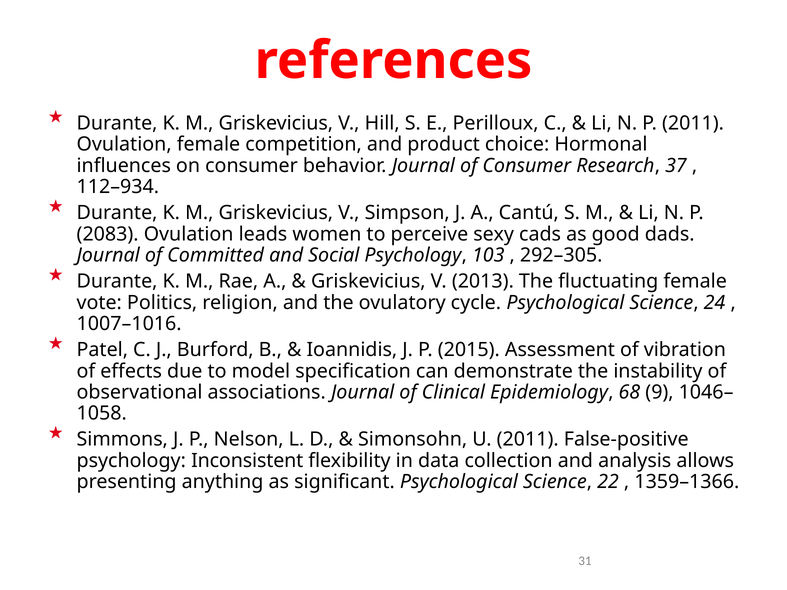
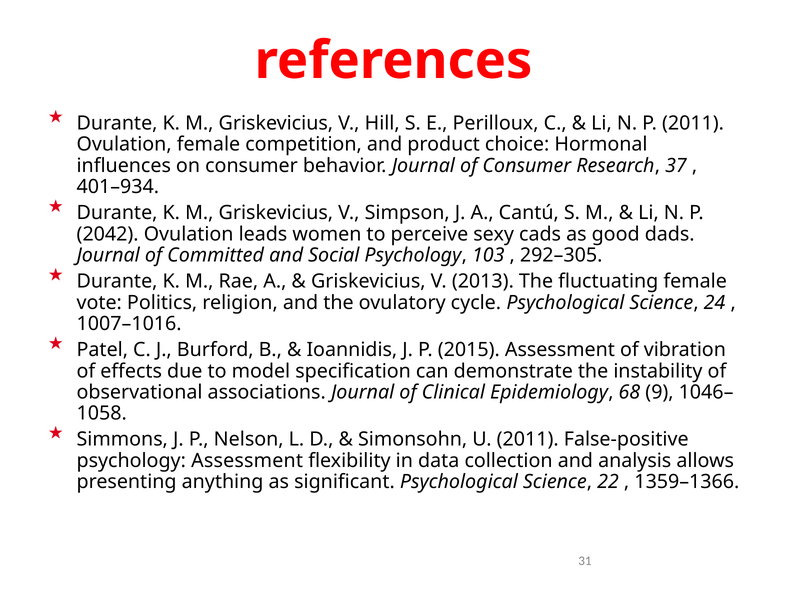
112–934: 112–934 -> 401–934
2083: 2083 -> 2042
psychology Inconsistent: Inconsistent -> Assessment
